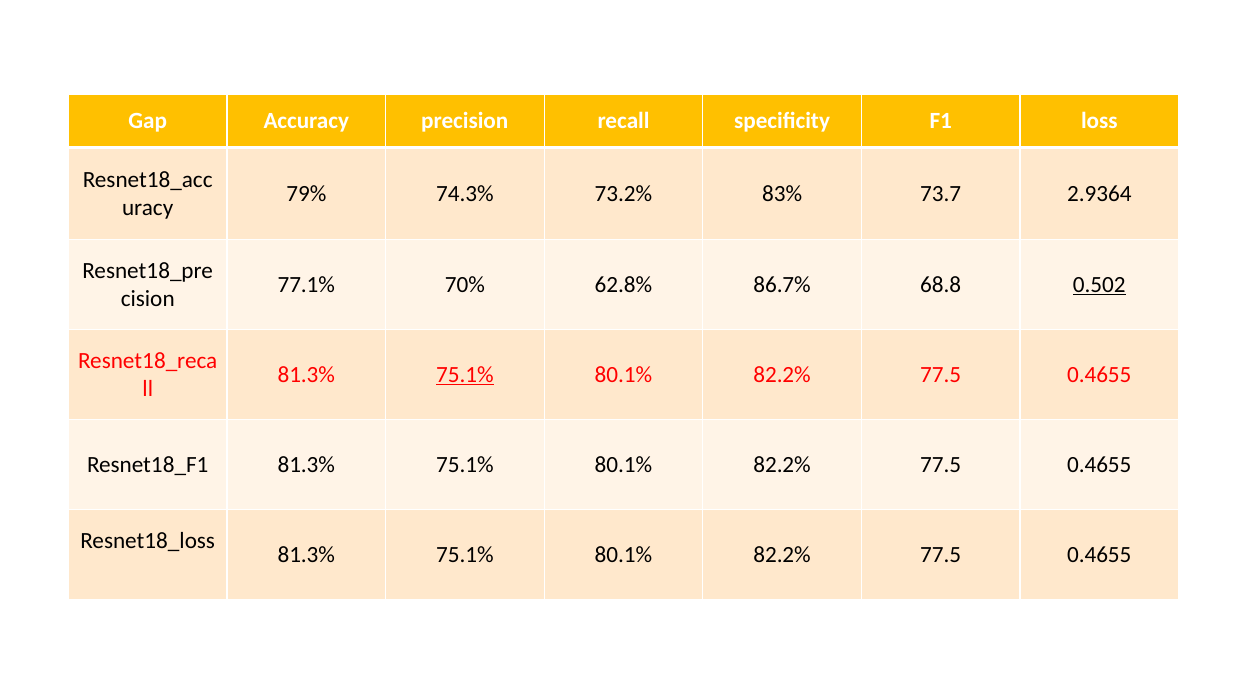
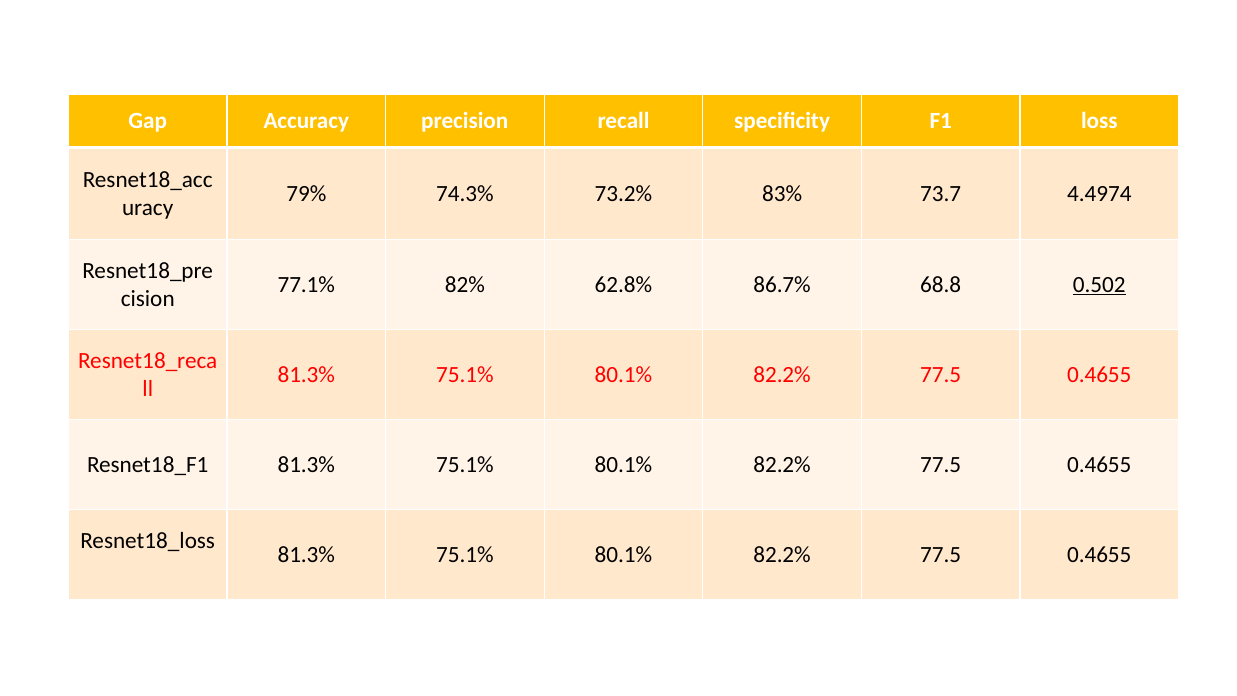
2.9364: 2.9364 -> 4.4974
70%: 70% -> 82%
75.1% at (465, 374) underline: present -> none
